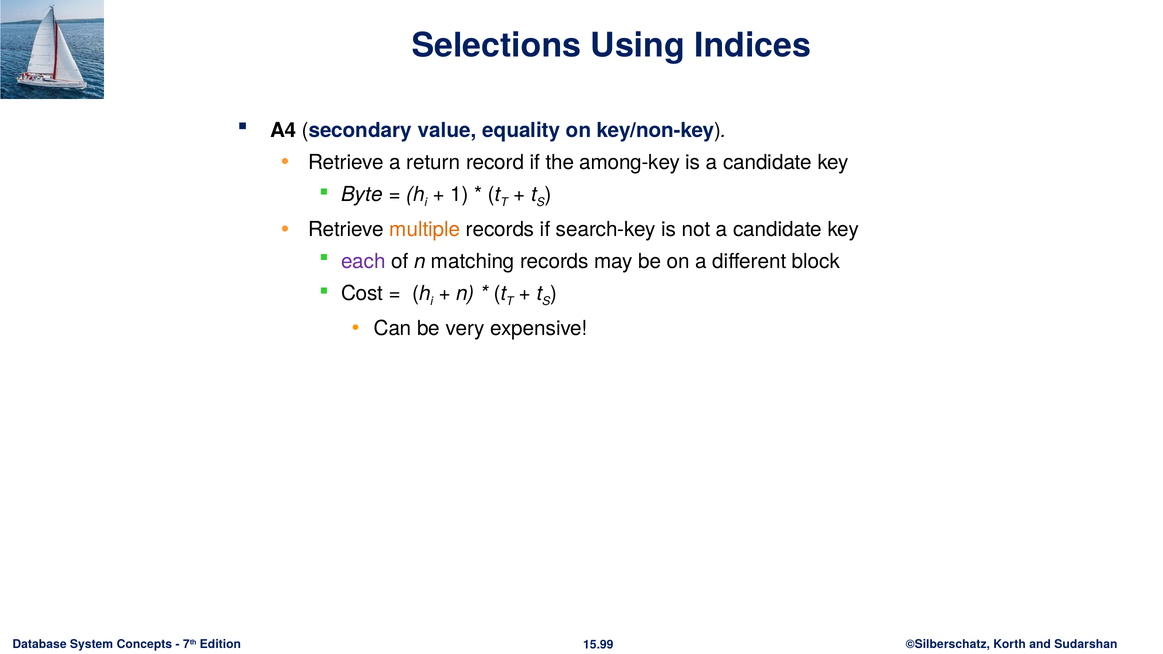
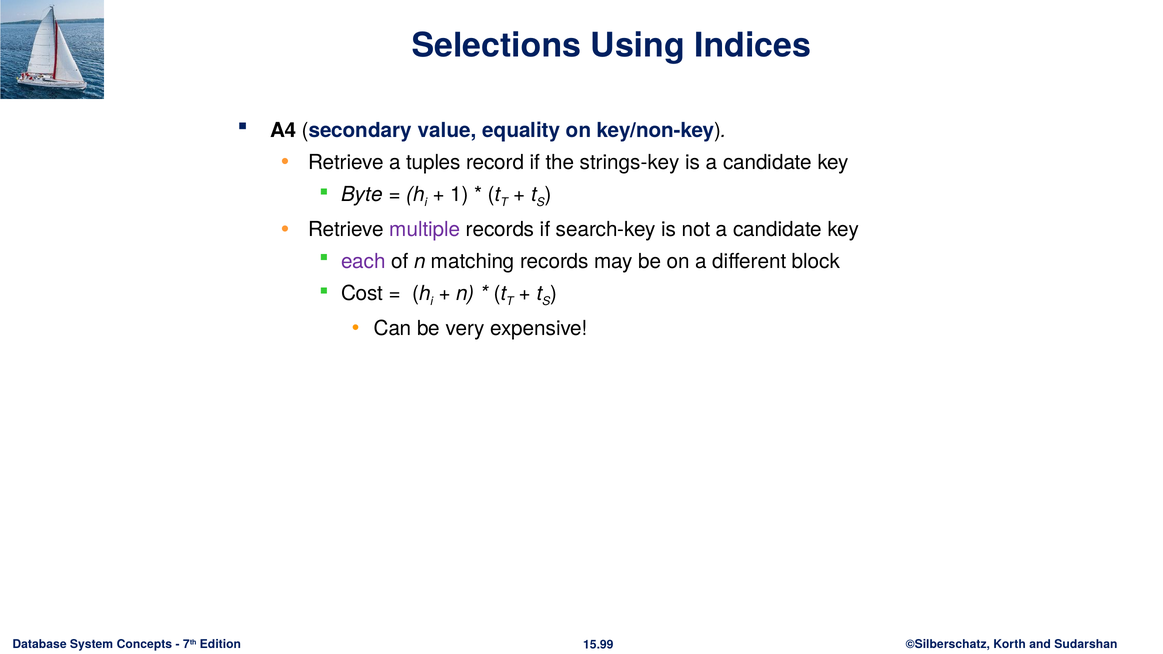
return: return -> tuples
among-key: among-key -> strings-key
multiple colour: orange -> purple
